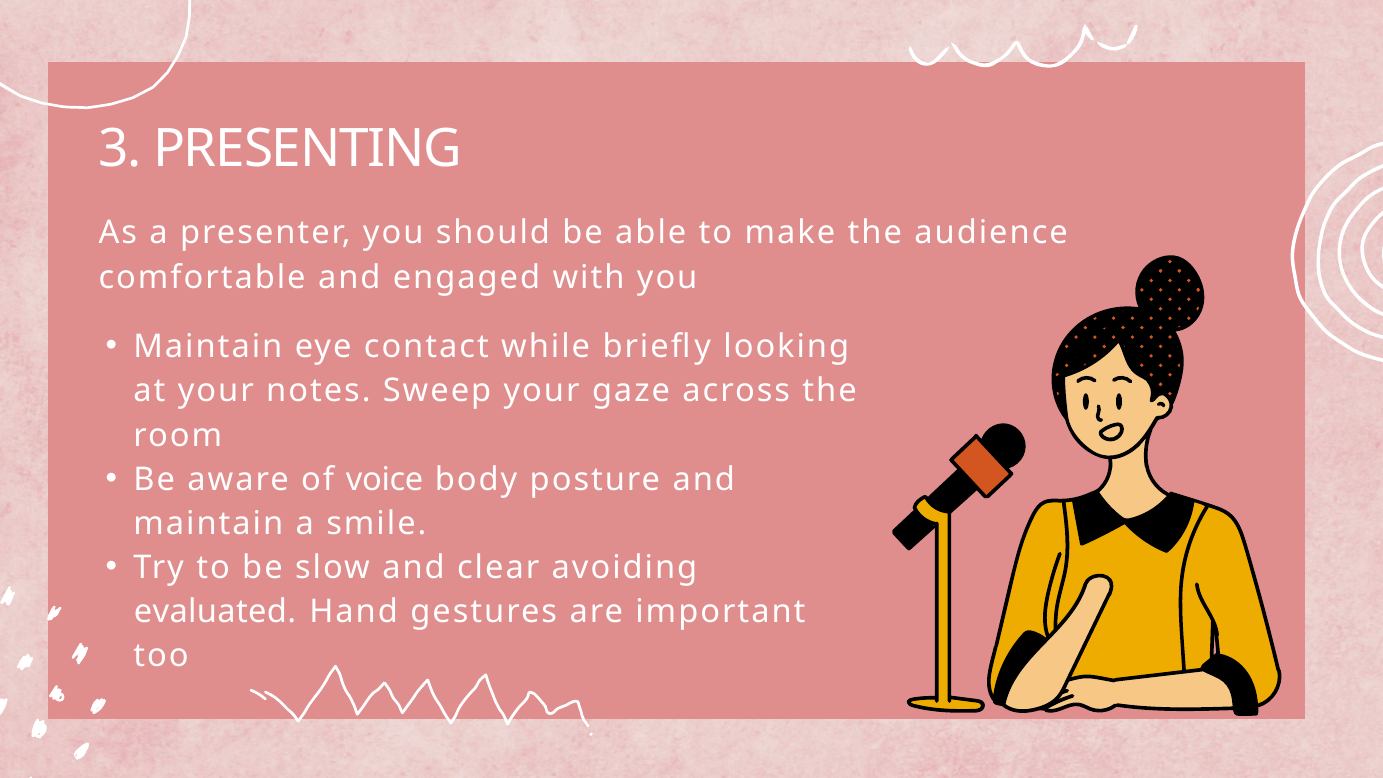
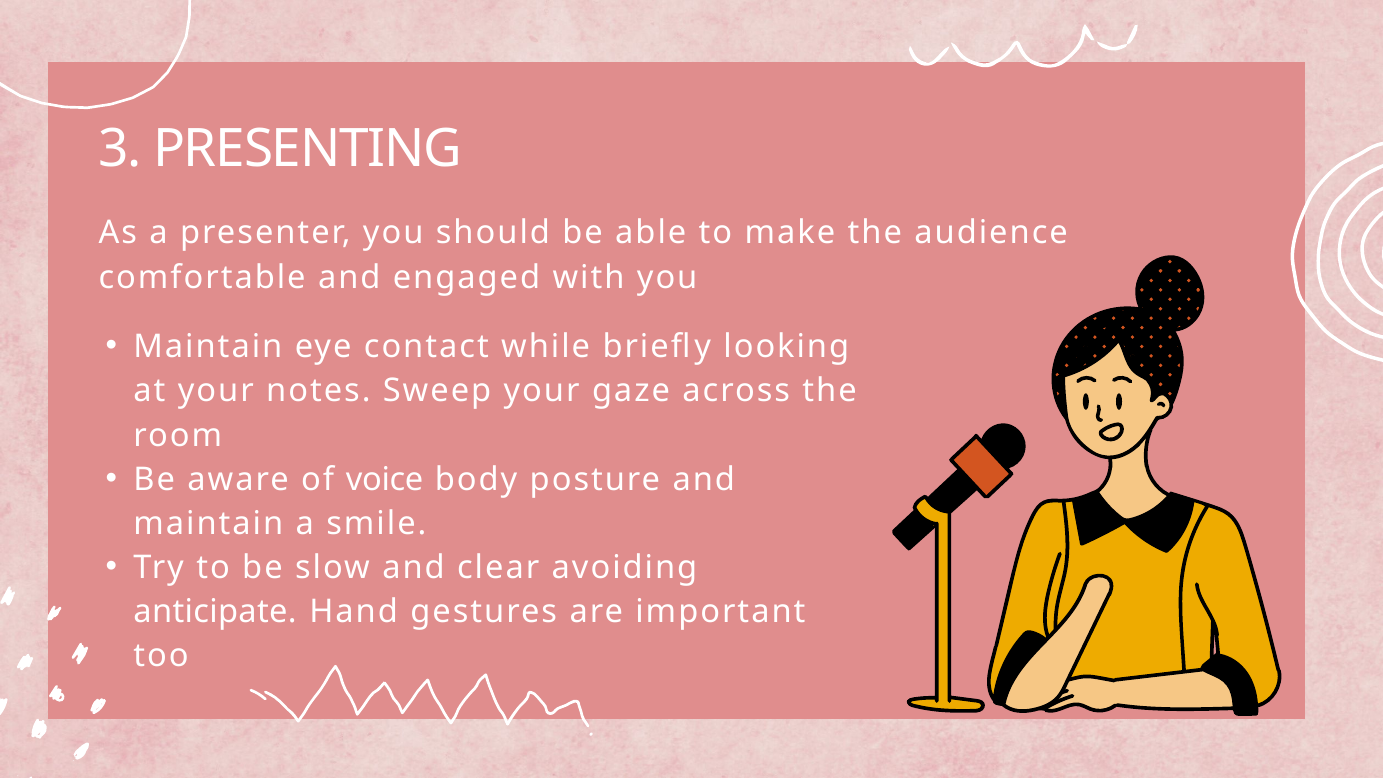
evaluated: evaluated -> anticipate
